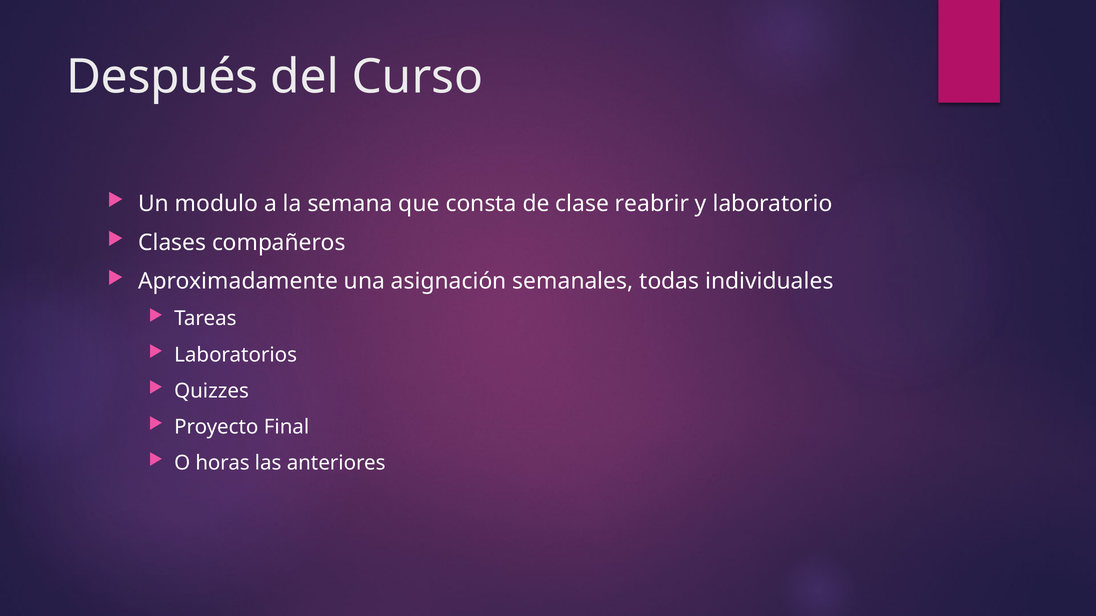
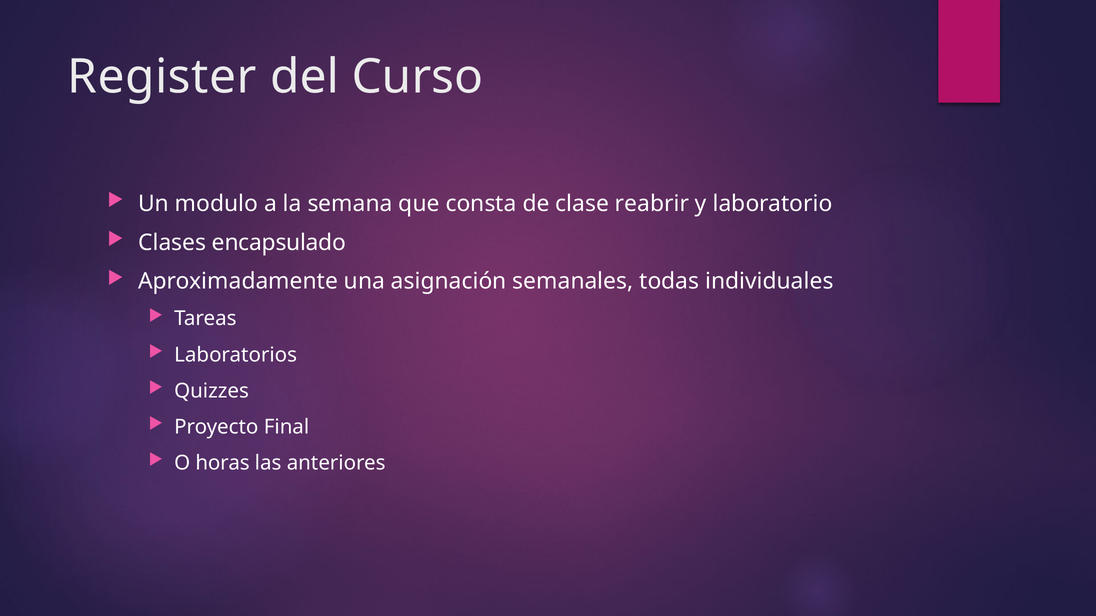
Después: Después -> Register
compañeros: compañeros -> encapsulado
